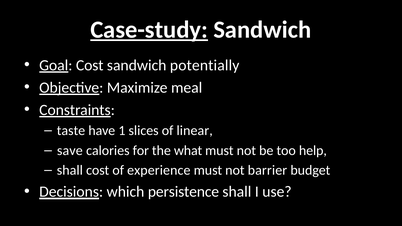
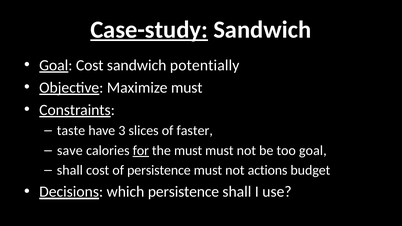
Maximize meal: meal -> must
1: 1 -> 3
linear: linear -> faster
for underline: none -> present
the what: what -> must
too help: help -> goal
of experience: experience -> persistence
barrier: barrier -> actions
